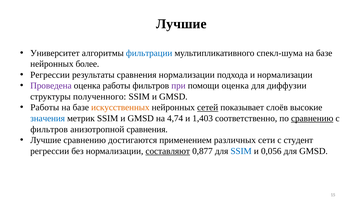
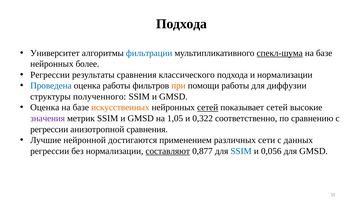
Лучшие at (181, 24): Лучшие -> Подхода
спекл-шума underline: none -> present
сравнения нормализации: нормализации -> классического
Проведена colour: purple -> blue
при colour: purple -> orange
помощи оценка: оценка -> работы
Работы at (45, 108): Работы -> Оценка
показывает слоёв: слоёв -> сетей
значения colour: blue -> purple
4,74: 4,74 -> 1,05
1,403: 1,403 -> 0,322
сравнению at (312, 118) underline: present -> none
фильтров at (49, 129): фильтров -> регрессии
Лучшие сравнению: сравнению -> нейронной
студент: студент -> данных
